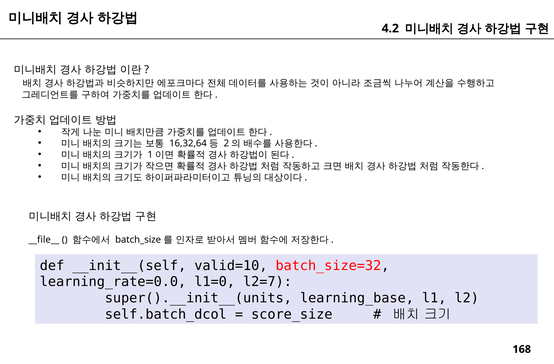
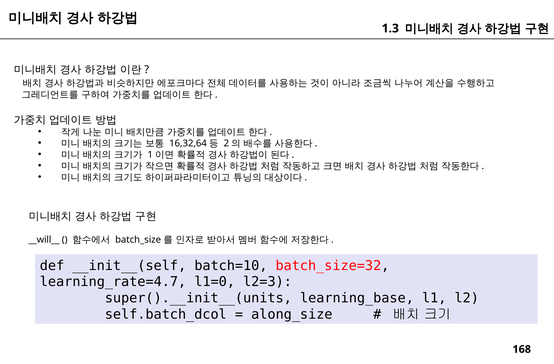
4.2: 4.2 -> 1.3
__file__: __file__ -> __will__
valid=10: valid=10 -> batch=10
learning_rate=0.0: learning_rate=0.0 -> learning_rate=4.7
l2=7: l2=7 -> l2=3
score_size: score_size -> along_size
